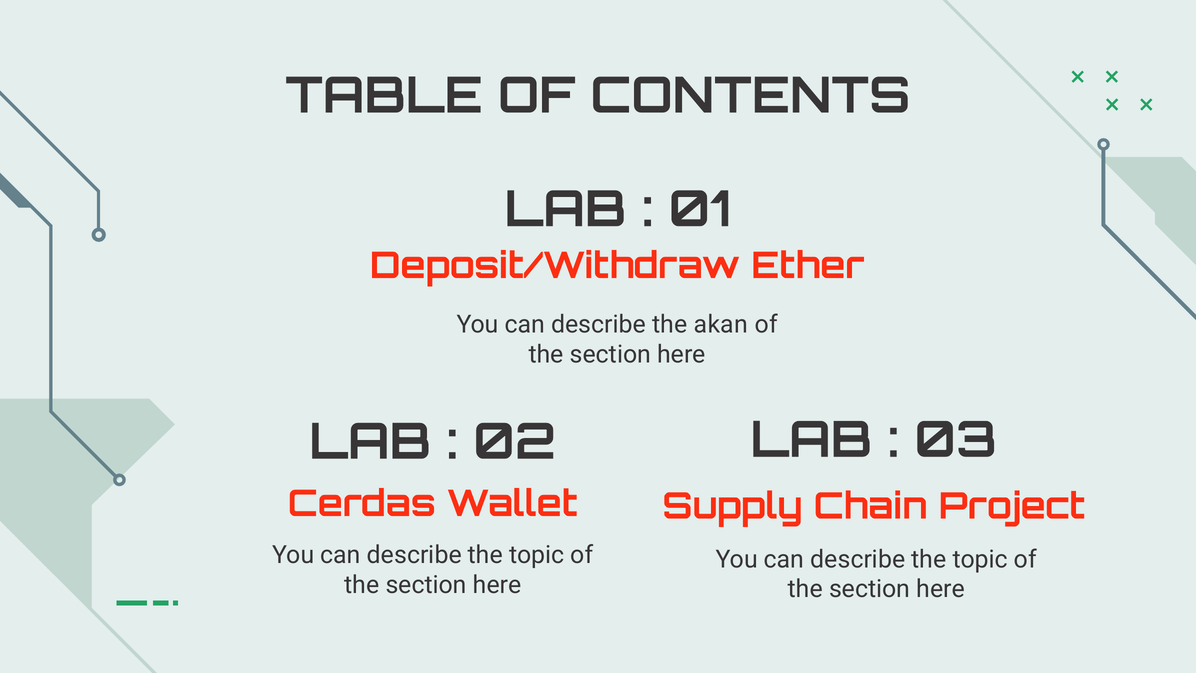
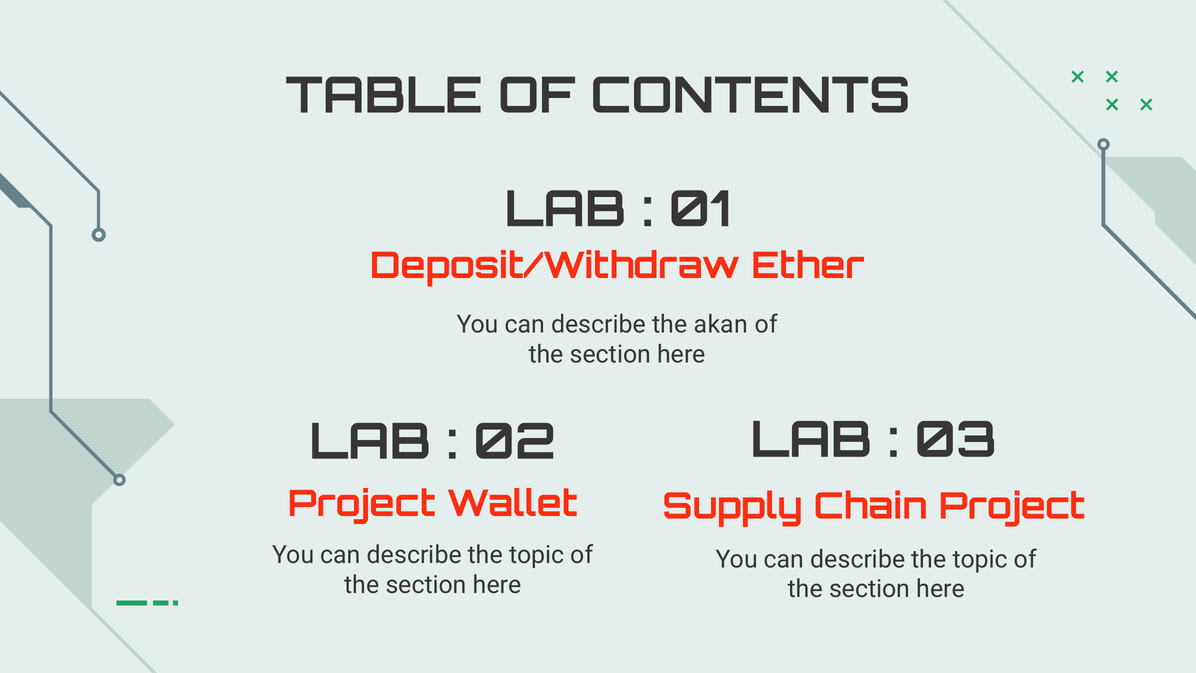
Cerdas at (362, 504): Cerdas -> Project
